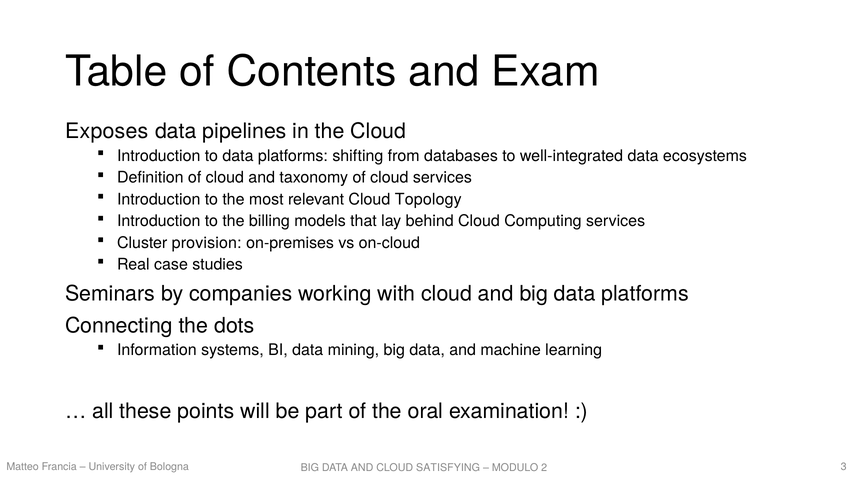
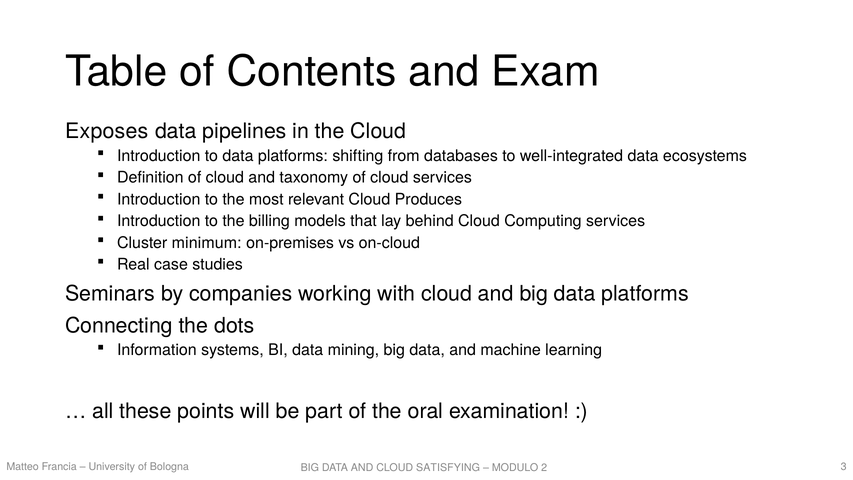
Topology: Topology -> Produces
provision: provision -> minimum
